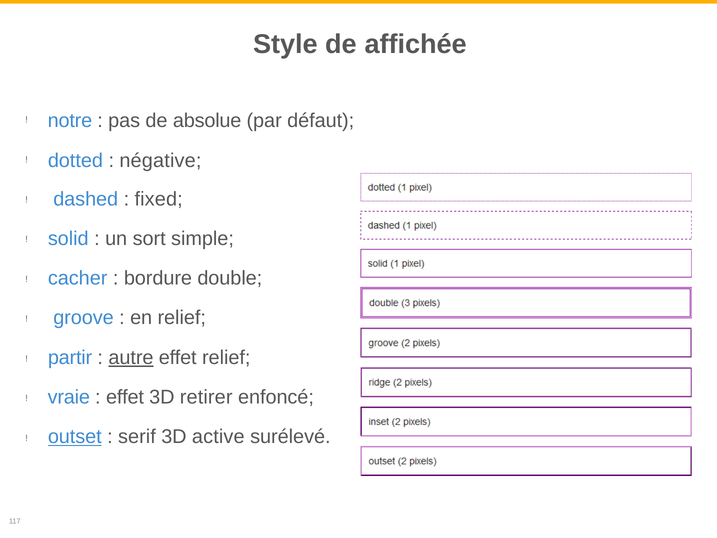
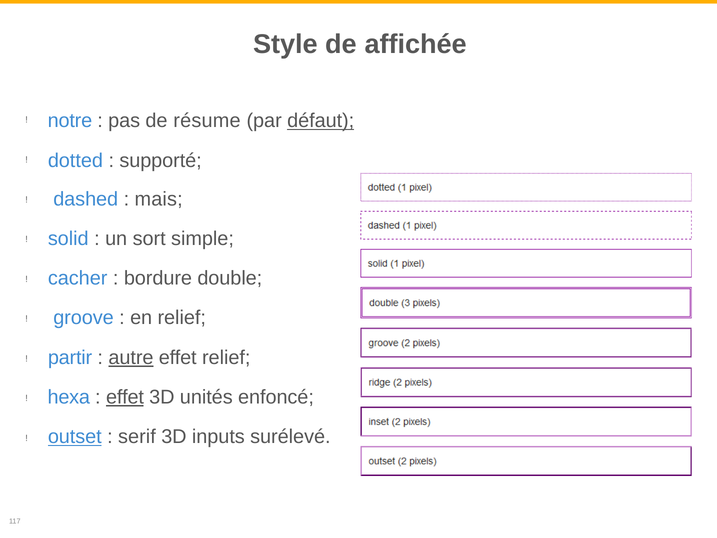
absolue: absolue -> résume
défaut underline: none -> present
négative: négative -> supporté
fixed: fixed -> mais
vraie: vraie -> hexa
effet at (125, 397) underline: none -> present
retirer: retirer -> unités
active: active -> inputs
